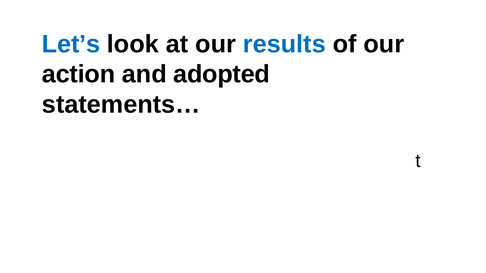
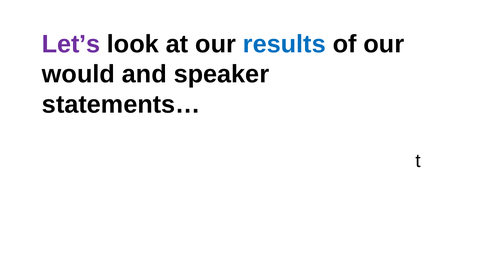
Let’s colour: blue -> purple
action: action -> would
adopted: adopted -> speaker
